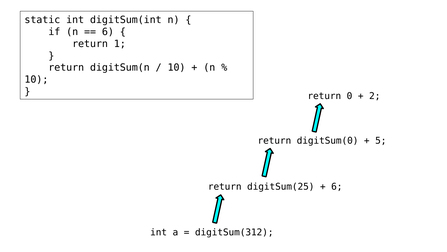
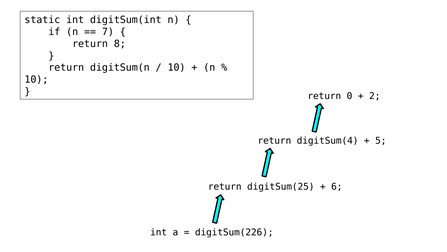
6 at (108, 32): 6 -> 7
1: 1 -> 8
digitSum(0: digitSum(0 -> digitSum(4
digitSum(312: digitSum(312 -> digitSum(226
